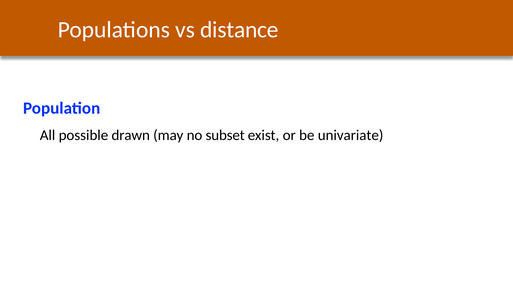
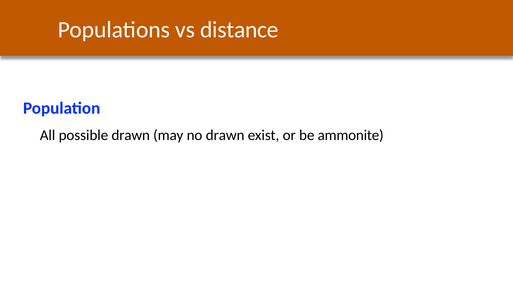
no subset: subset -> drawn
univariate: univariate -> ammonite
